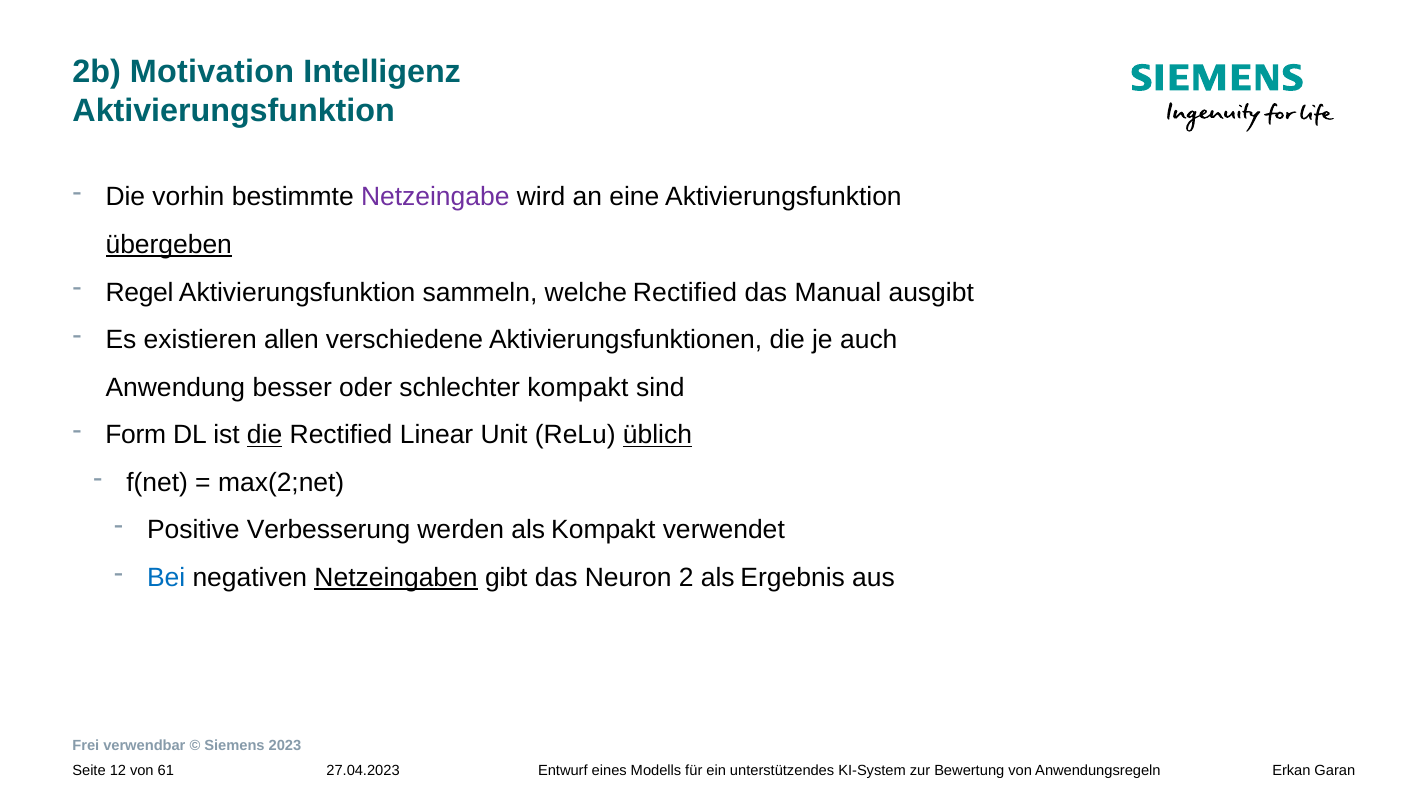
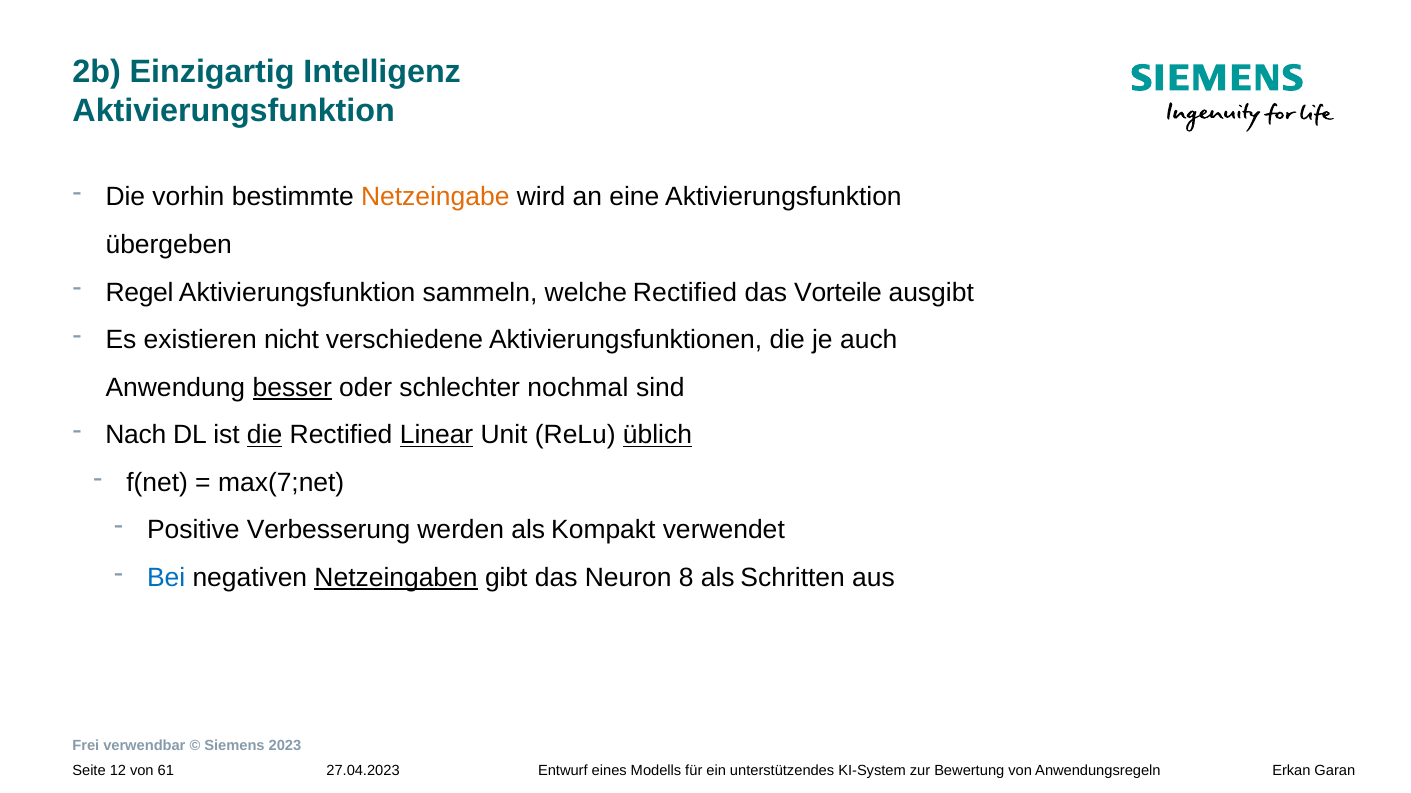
Motivation: Motivation -> Einzigartig
Netzeingabe colour: purple -> orange
übergeben underline: present -> none
Manual: Manual -> Vorteile
allen: allen -> nicht
besser underline: none -> present
schlechter kompakt: kompakt -> nochmal
Form: Form -> Nach
Linear underline: none -> present
max(2;net: max(2;net -> max(7;net
2: 2 -> 8
Ergebnis: Ergebnis -> Schritten
